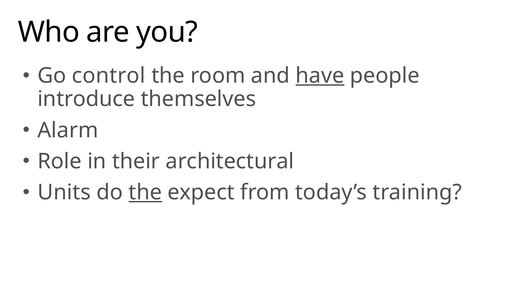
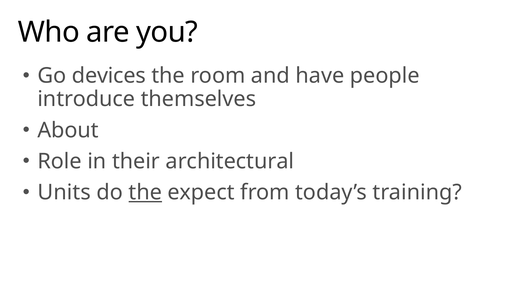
control: control -> devices
have underline: present -> none
Alarm: Alarm -> About
